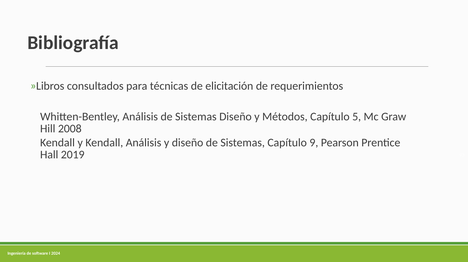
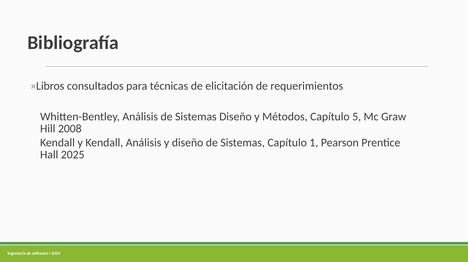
9: 9 -> 1
2019: 2019 -> 2025
